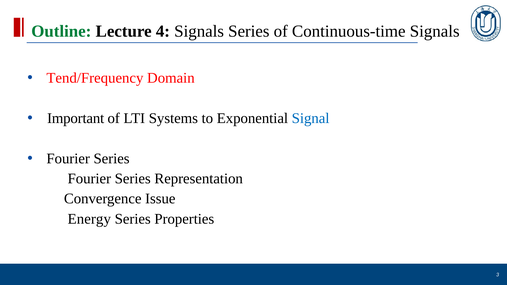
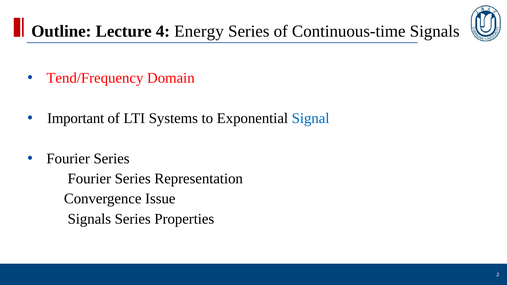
Outline colour: green -> black
4 Signals: Signals -> Energy
Energy at (89, 219): Energy -> Signals
